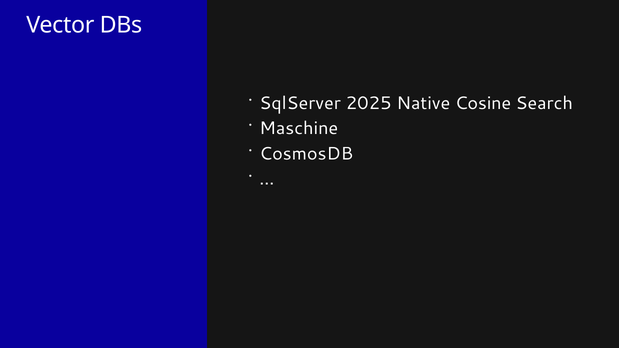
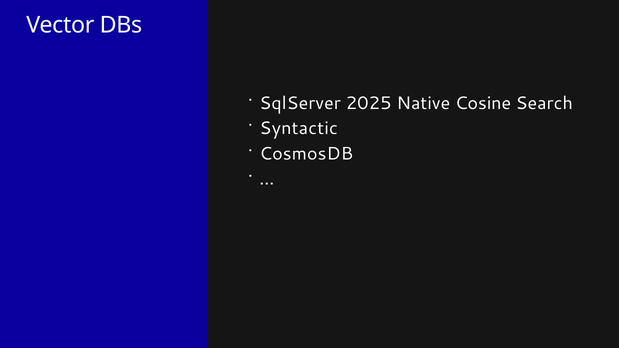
Maschine: Maschine -> Syntactic
